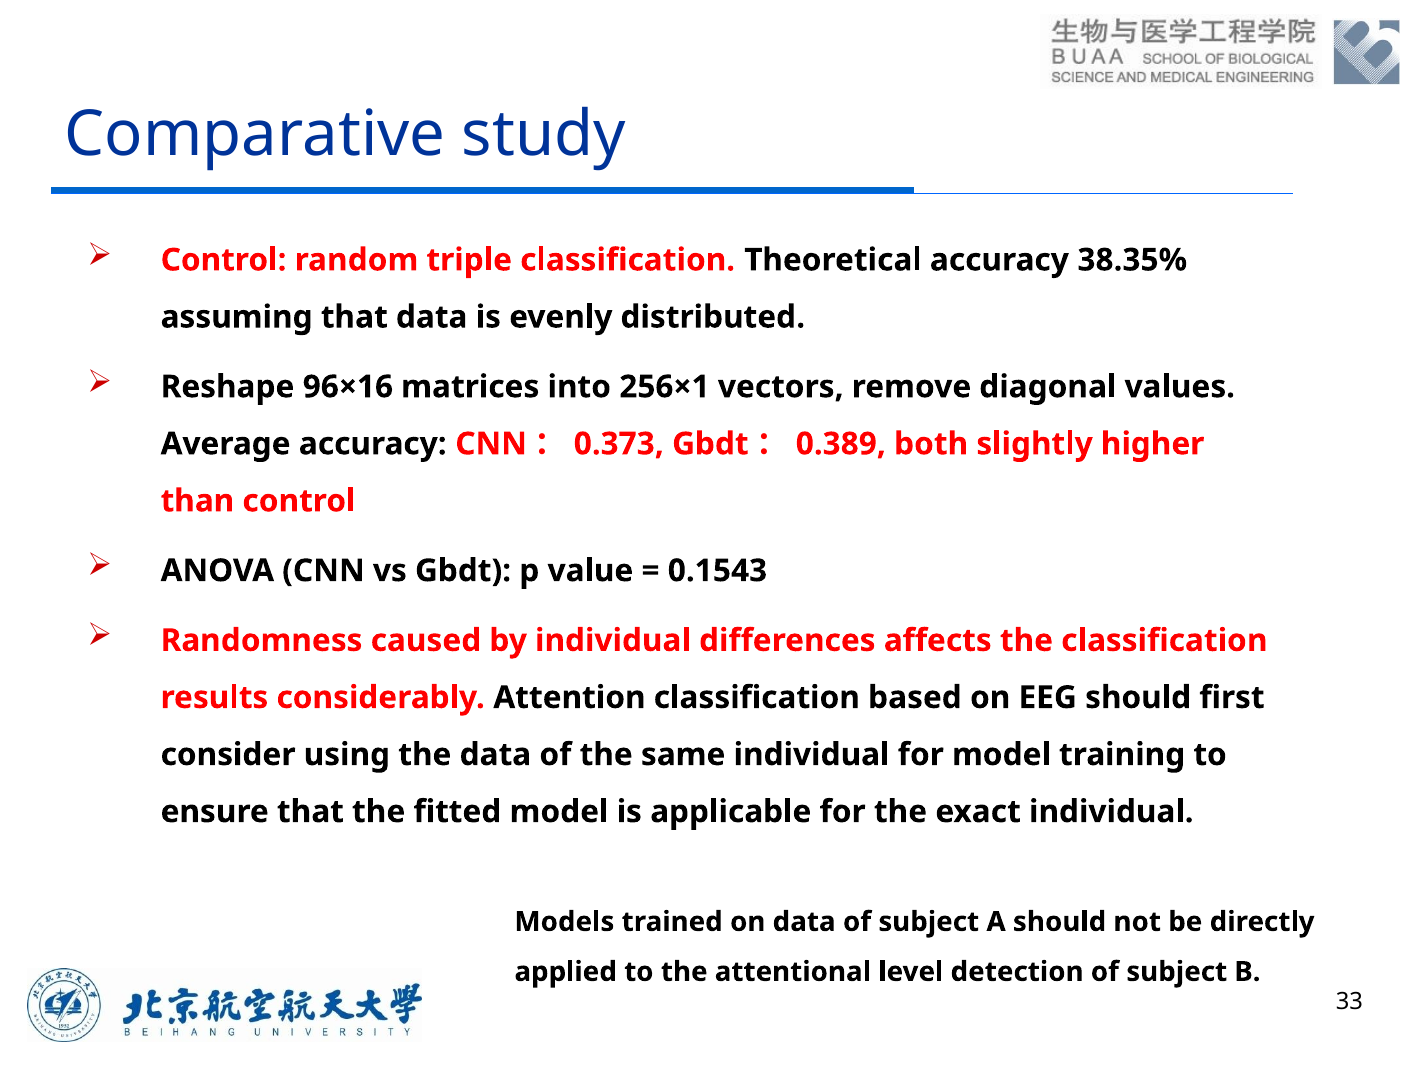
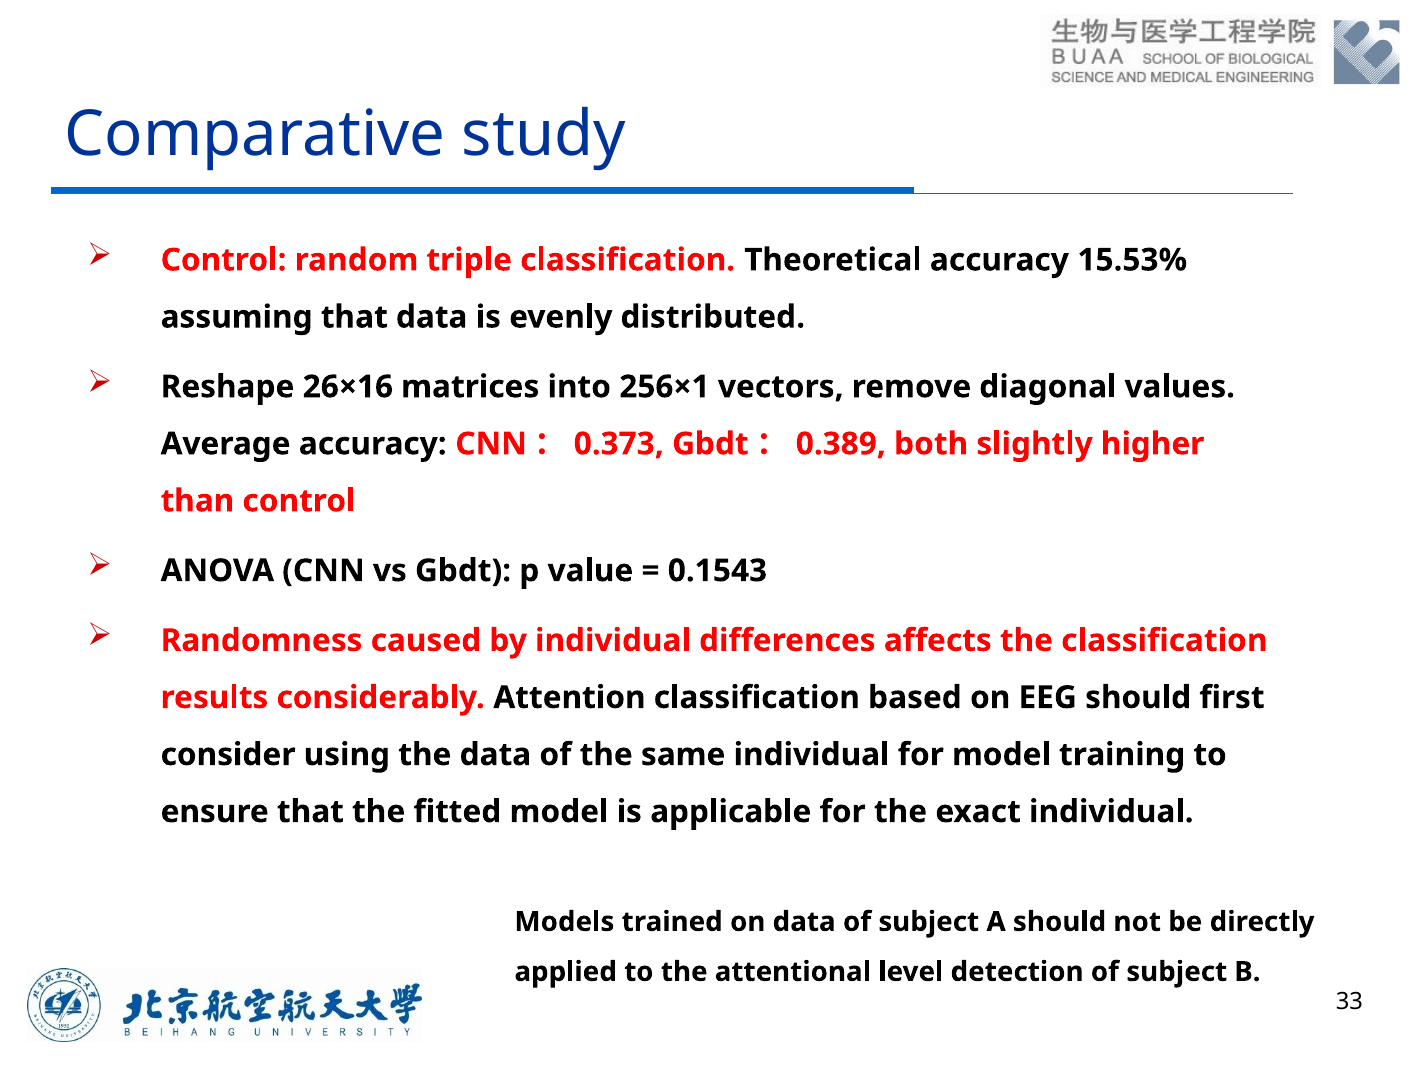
38.35%: 38.35% -> 15.53%
96×16: 96×16 -> 26×16
